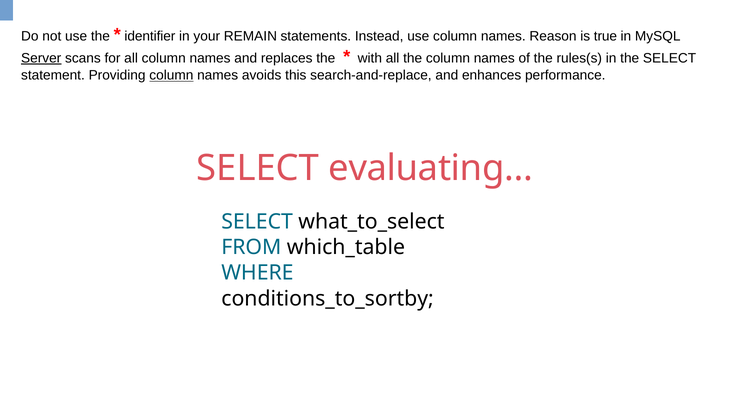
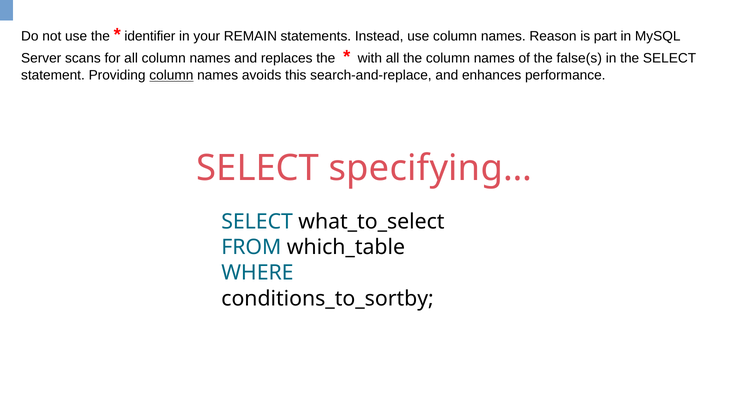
true: true -> part
Server underline: present -> none
rules(s: rules(s -> false(s
evaluating…: evaluating… -> specifying…
